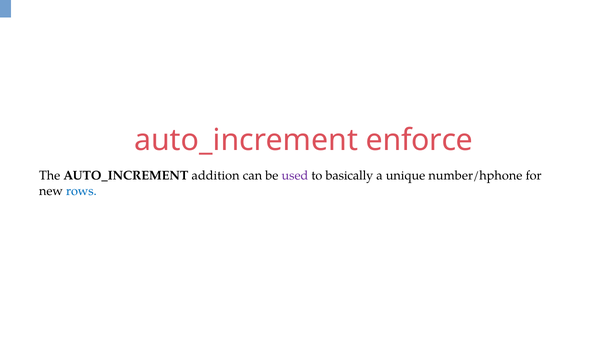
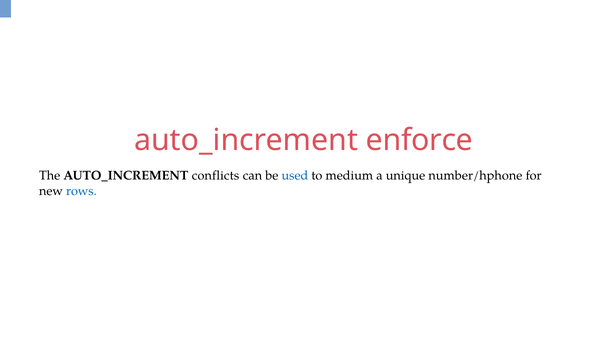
addition: addition -> conflicts
used colour: purple -> blue
basically: basically -> medium
